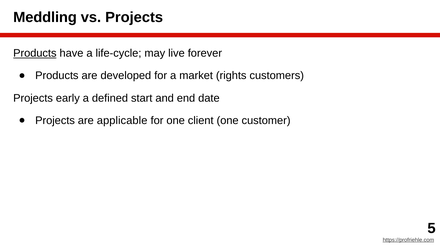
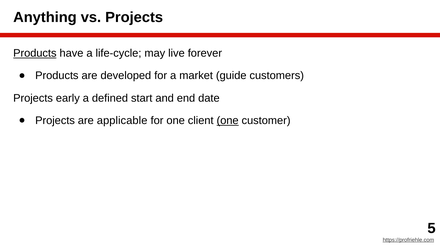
Meddling: Meddling -> Anything
rights: rights -> guide
one at (228, 121) underline: none -> present
